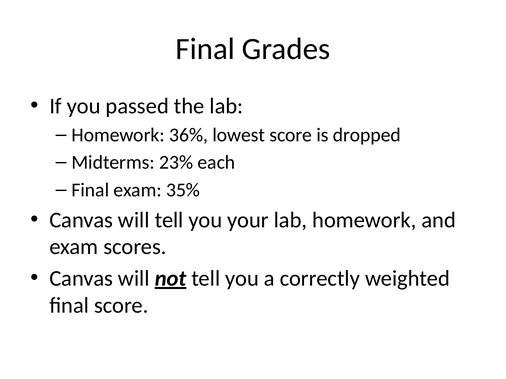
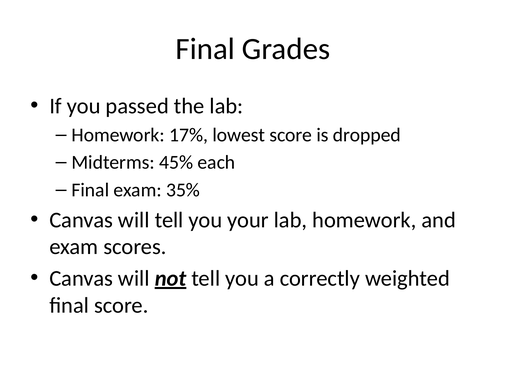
36%: 36% -> 17%
23%: 23% -> 45%
